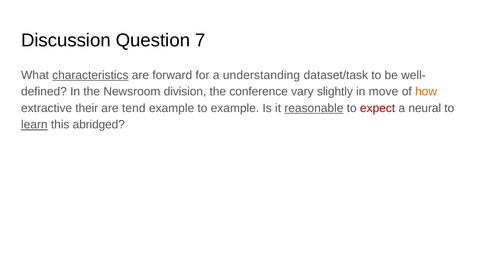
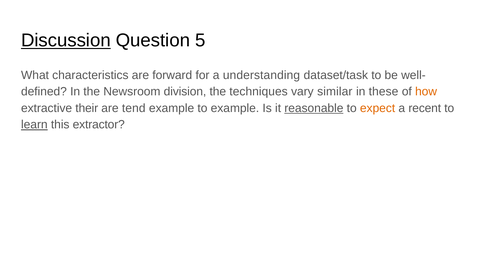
Discussion underline: none -> present
7: 7 -> 5
characteristics underline: present -> none
conference: conference -> techniques
slightly: slightly -> similar
move: move -> these
expect colour: red -> orange
neural: neural -> recent
abridged: abridged -> extractor
